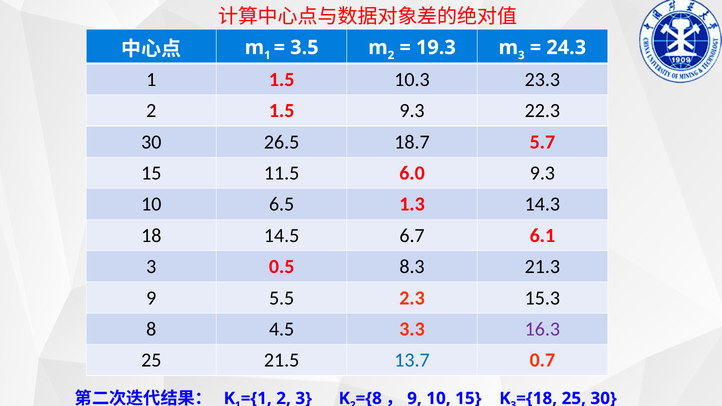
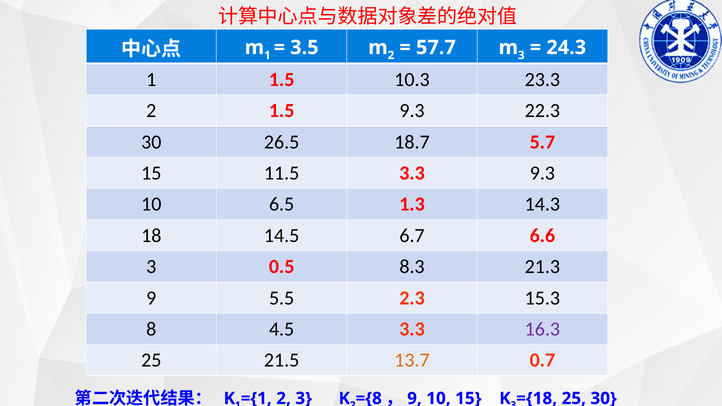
19.3: 19.3 -> 57.7
11.5 6.0: 6.0 -> 3.3
6.1: 6.1 -> 6.6
13.7 colour: blue -> orange
